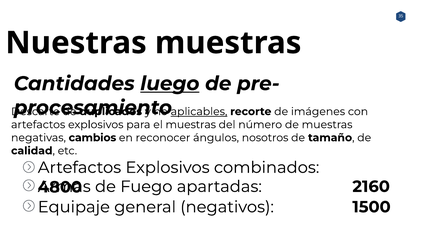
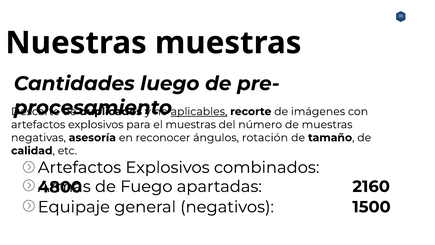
luego underline: present -> none
cambios: cambios -> asesoría
nosotros: nosotros -> rotación
